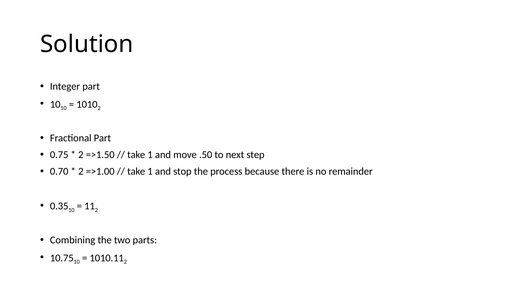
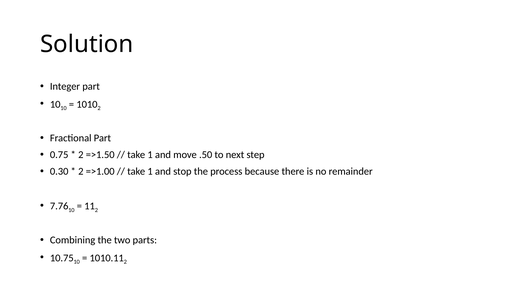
0.70: 0.70 -> 0.30
0.35: 0.35 -> 7.76
